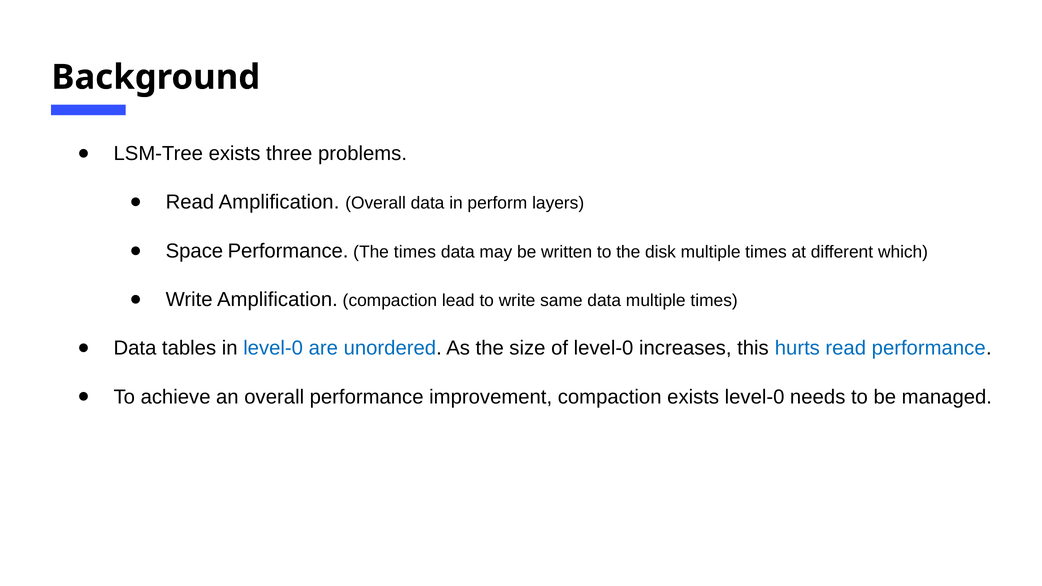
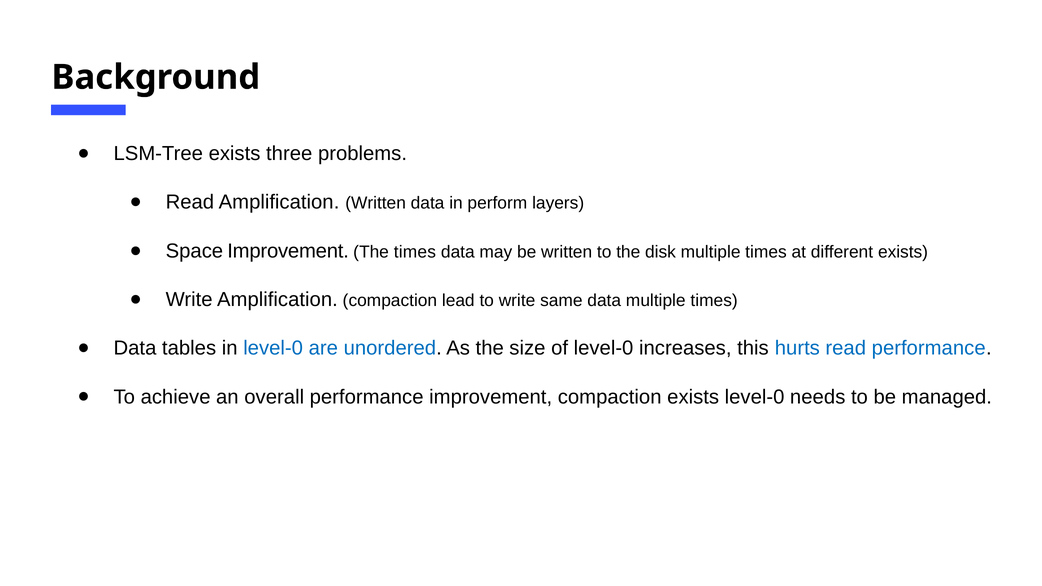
Amplification Overall: Overall -> Written
Space Performance: Performance -> Improvement
different which: which -> exists
